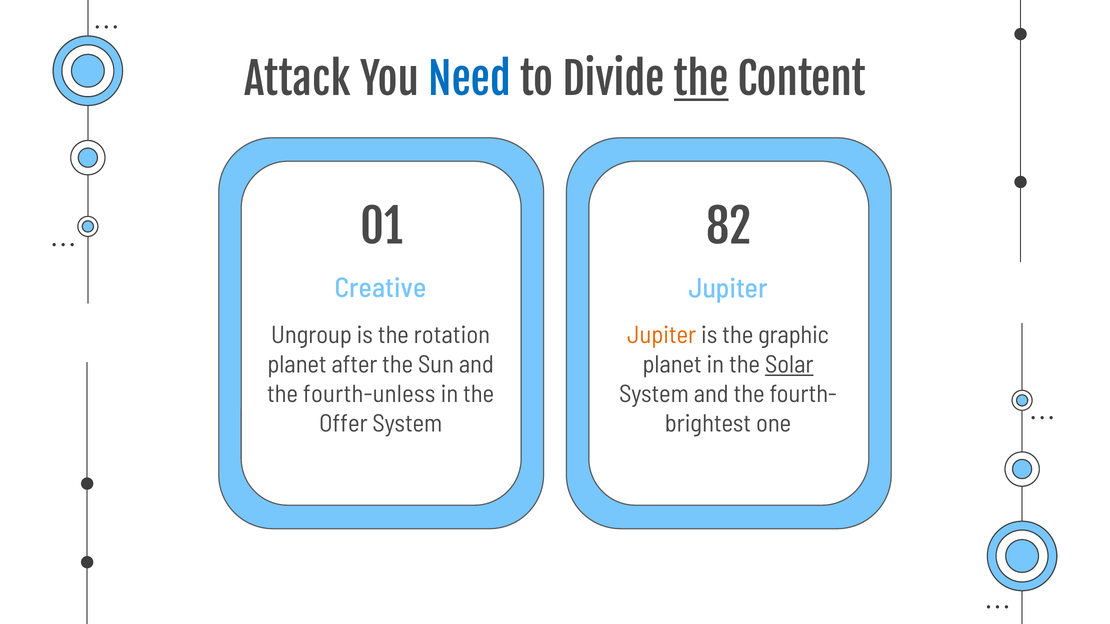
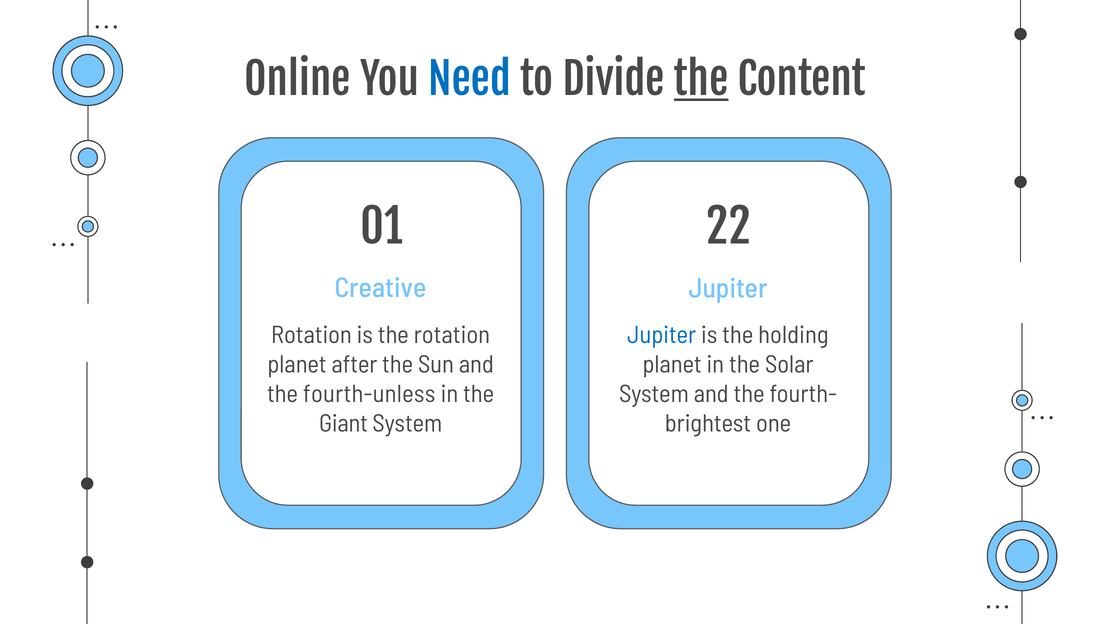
Attack: Attack -> Online
82: 82 -> 22
Ungroup at (311, 335): Ungroup -> Rotation
Jupiter at (662, 335) colour: orange -> blue
graphic: graphic -> holding
Solar underline: present -> none
Offer: Offer -> Giant
